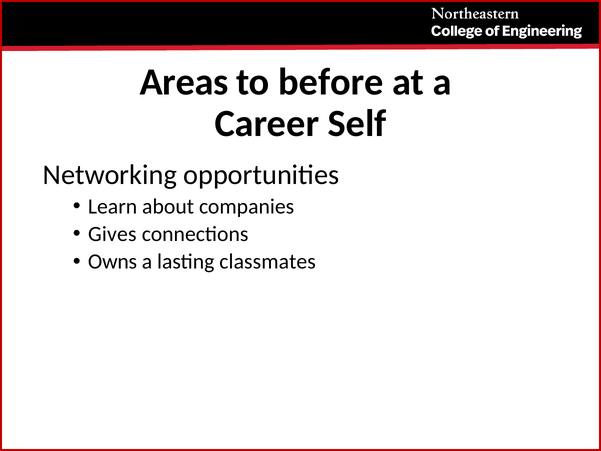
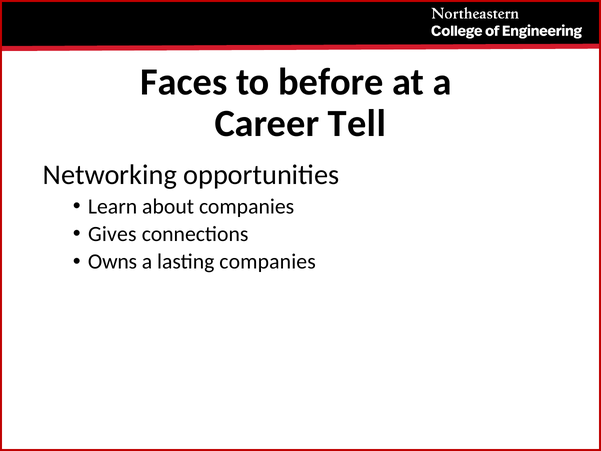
Areas: Areas -> Faces
Self: Self -> Tell
lasting classmates: classmates -> companies
